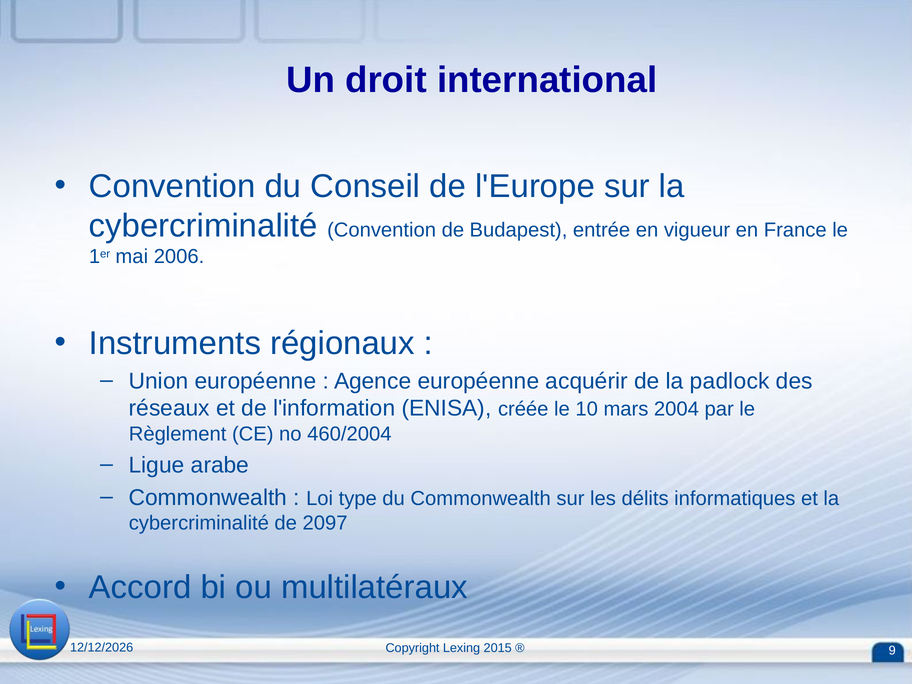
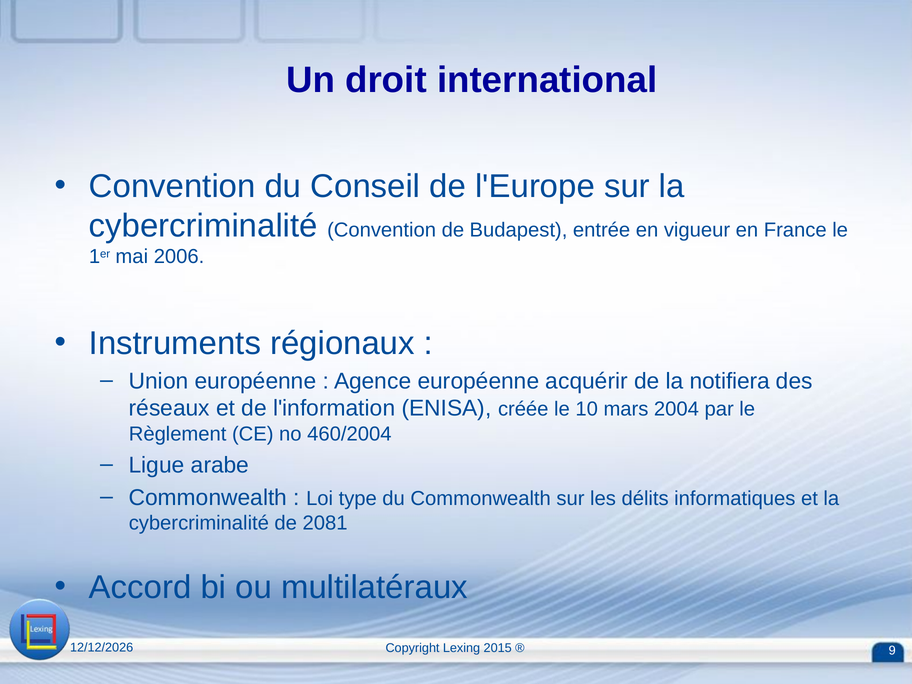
padlock: padlock -> notifiera
2097: 2097 -> 2081
